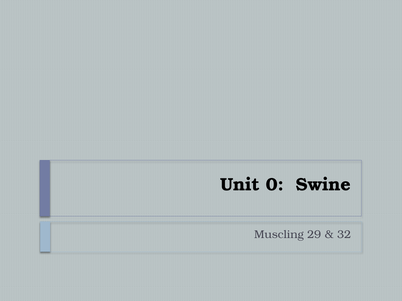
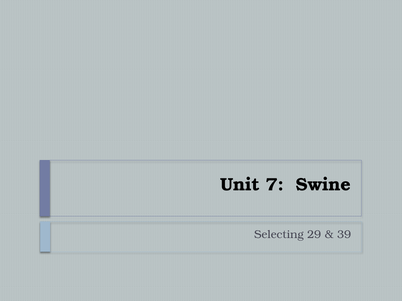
0: 0 -> 7
Muscling: Muscling -> Selecting
32: 32 -> 39
